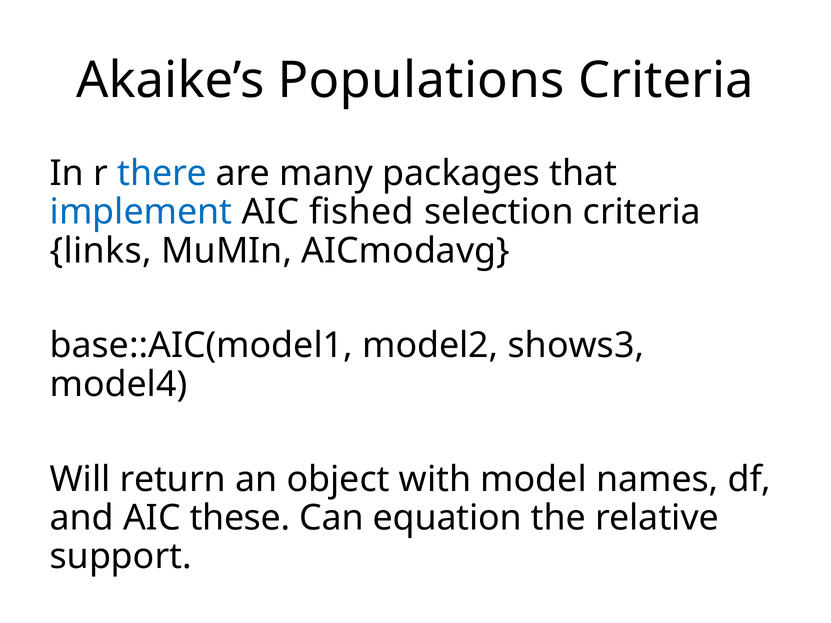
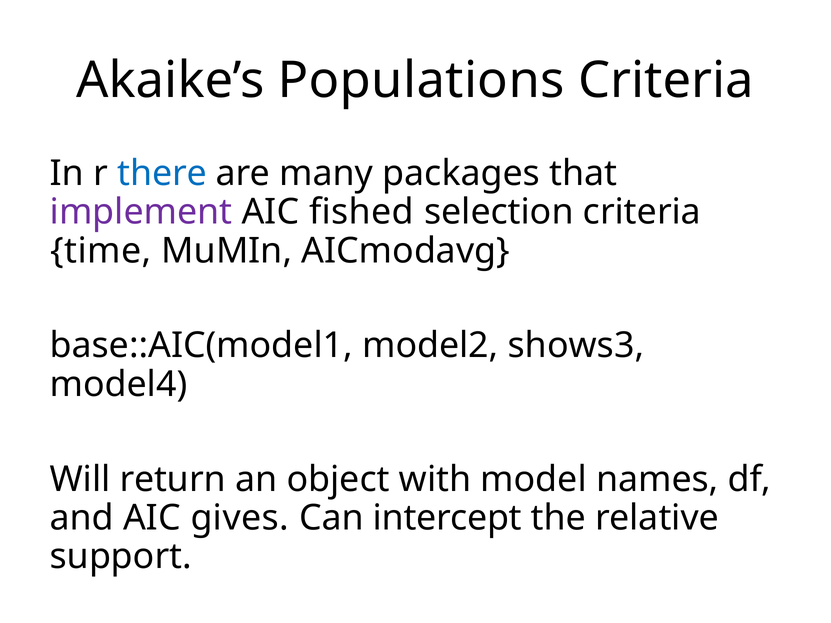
implement colour: blue -> purple
links: links -> time
these: these -> gives
equation: equation -> intercept
